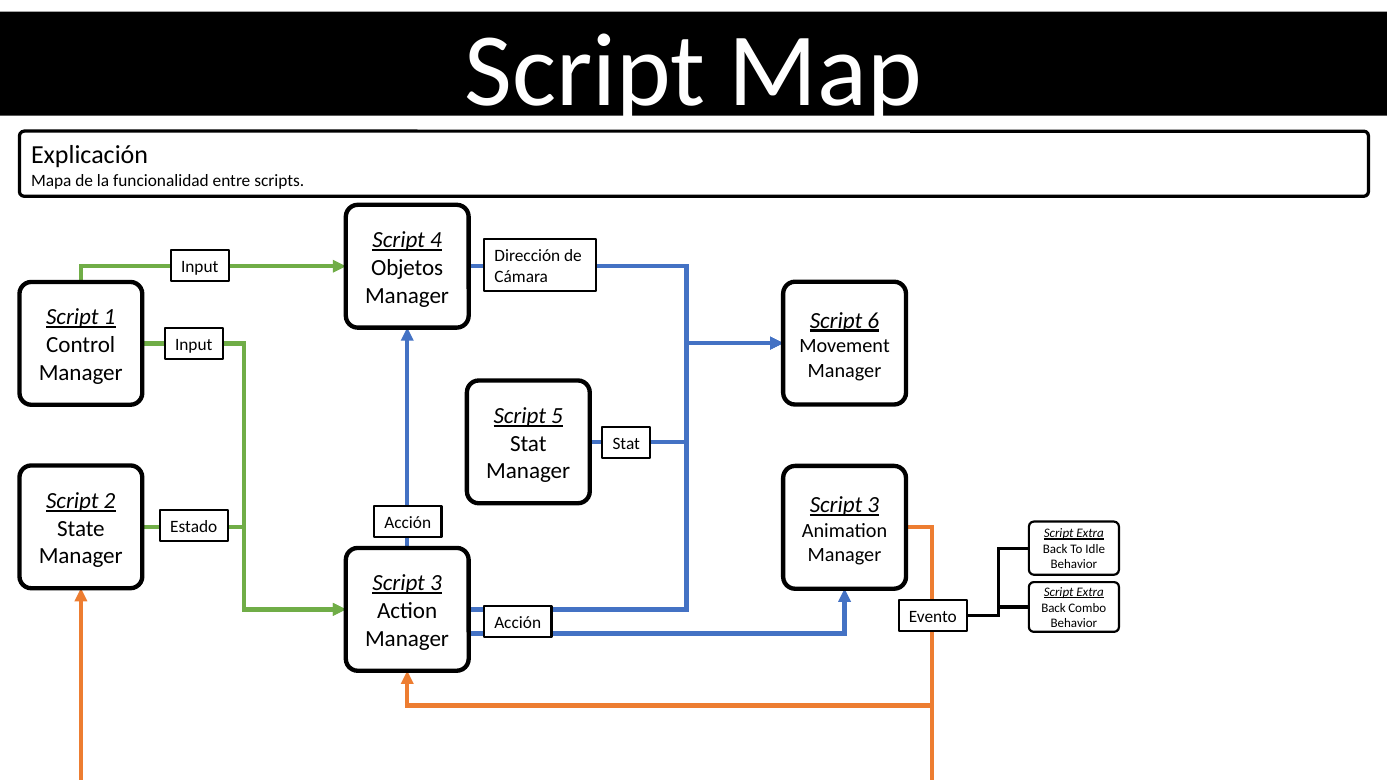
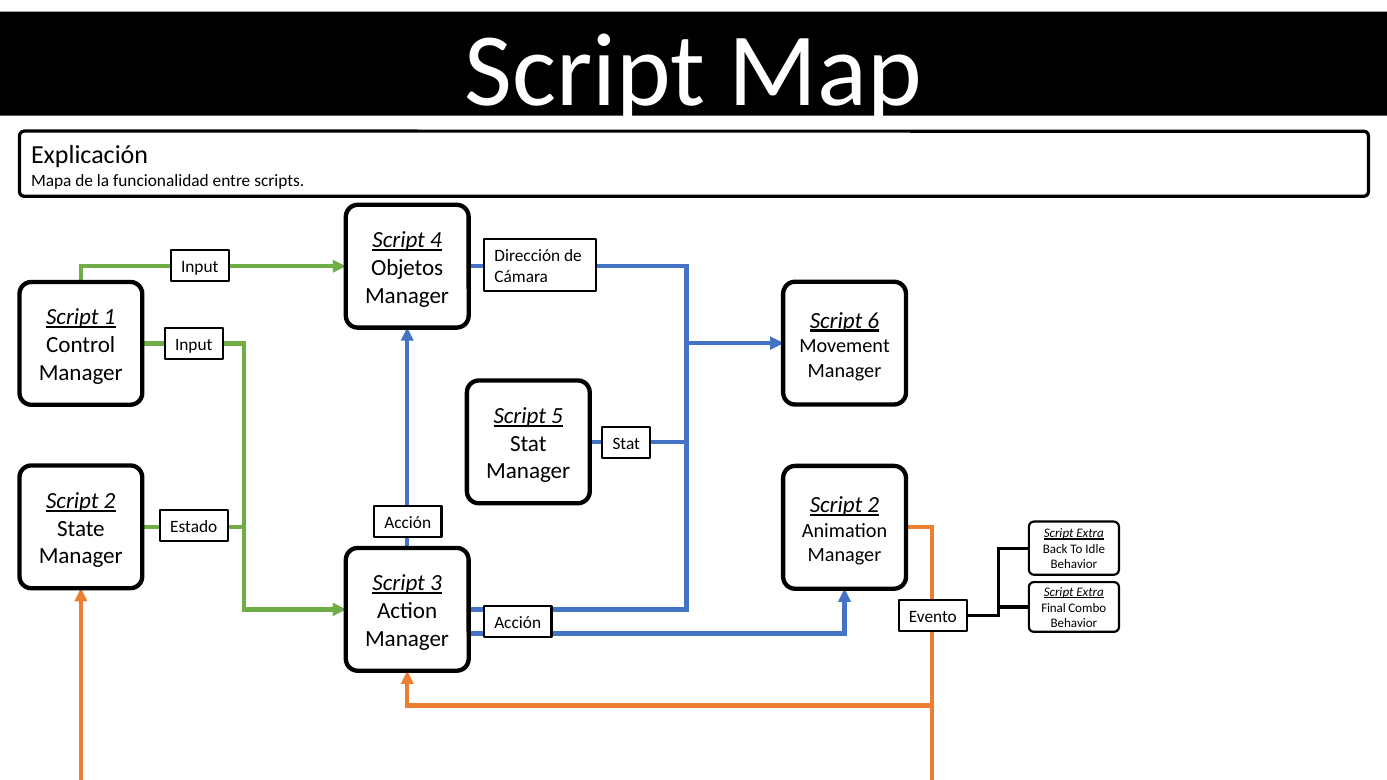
3 at (873, 505): 3 -> 2
Back at (1054, 608): Back -> Final
